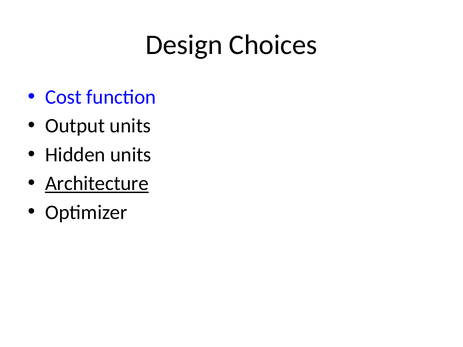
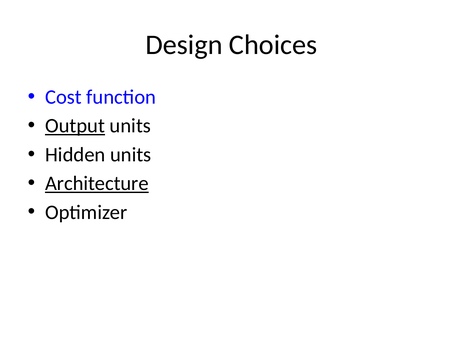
Output underline: none -> present
